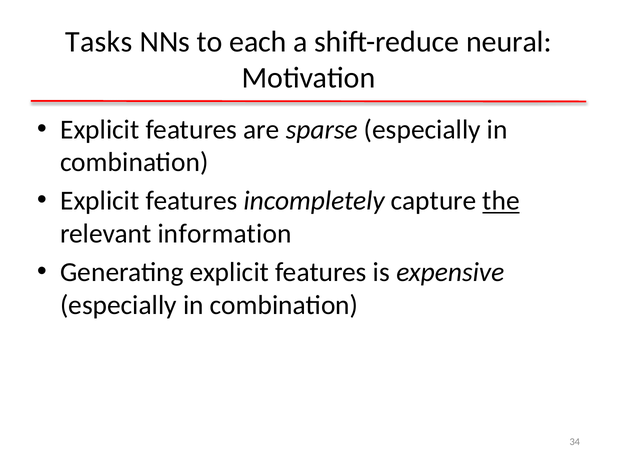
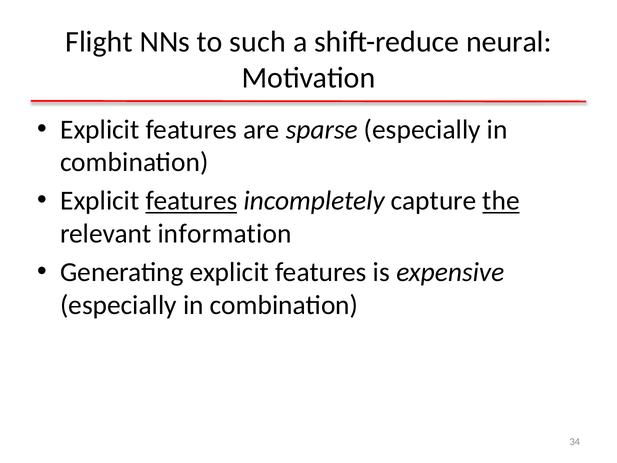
Tasks: Tasks -> Flight
each: each -> such
features at (191, 201) underline: none -> present
